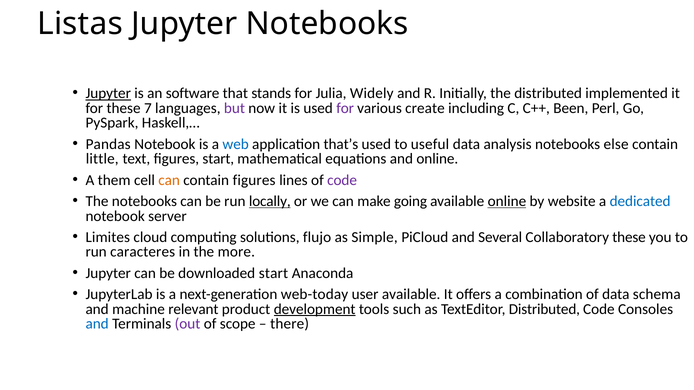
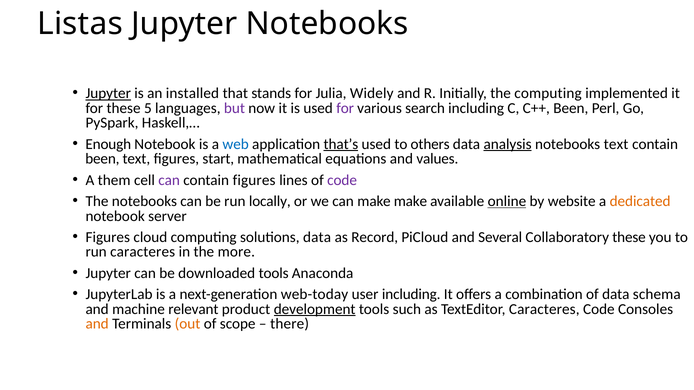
software: software -> installed
the distributed: distributed -> computing
7: 7 -> 5
create: create -> search
Pandas: Pandas -> Enough
that’s underline: none -> present
useful: useful -> others
analysis underline: none -> present
notebooks else: else -> text
little at (102, 159): little -> been
and online: online -> values
can at (169, 180) colour: orange -> purple
locally underline: present -> none
make going: going -> make
dedicated colour: blue -> orange
Limites at (108, 237): Limites -> Figures
solutions flujo: flujo -> data
Simple: Simple -> Record
downloaded start: start -> tools
user available: available -> including
TextEditor Distributed: Distributed -> Caracteres
and at (97, 324) colour: blue -> orange
out colour: purple -> orange
